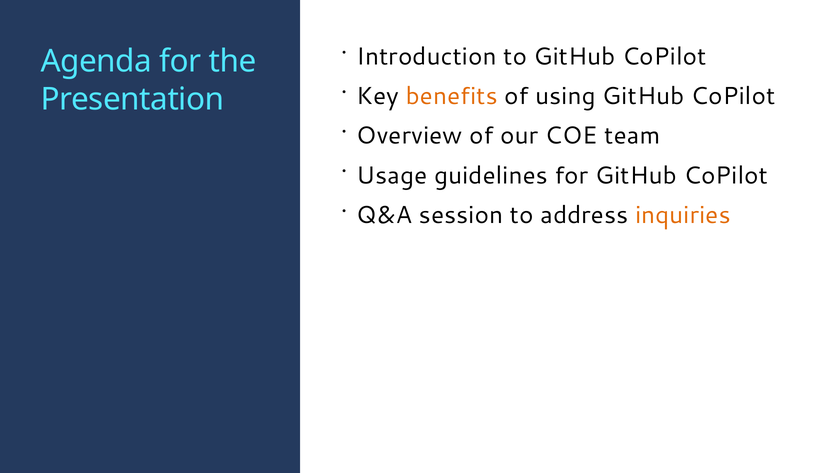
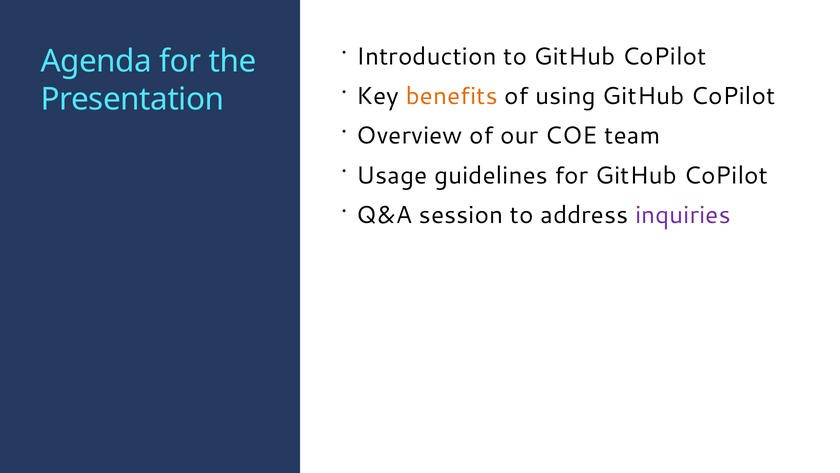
inquiries colour: orange -> purple
